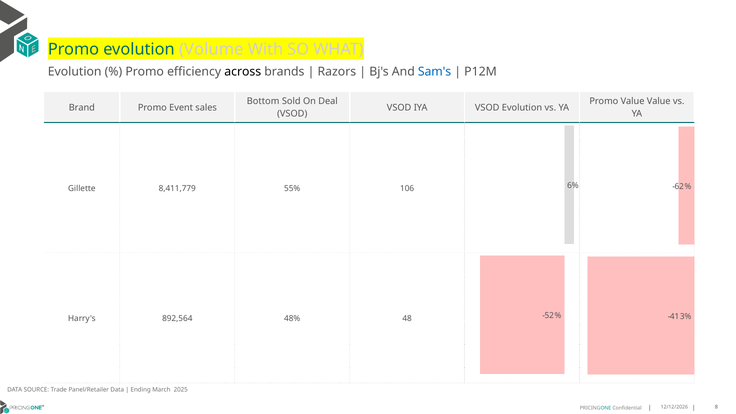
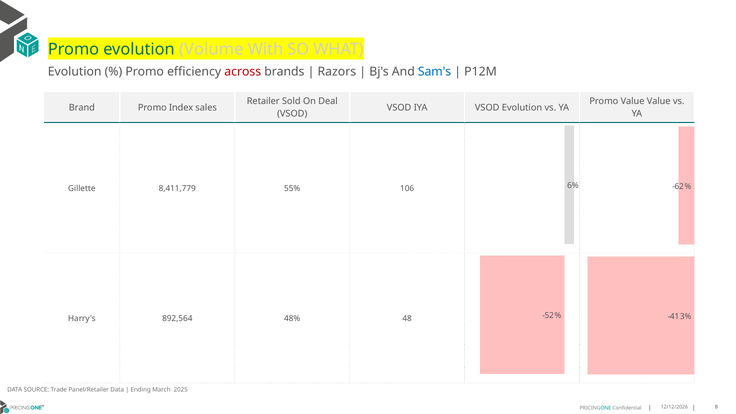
across colour: black -> red
Bottom: Bottom -> Retailer
Event: Event -> Index
